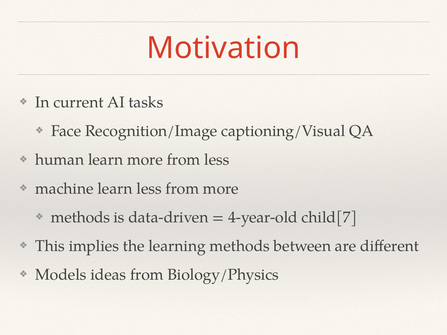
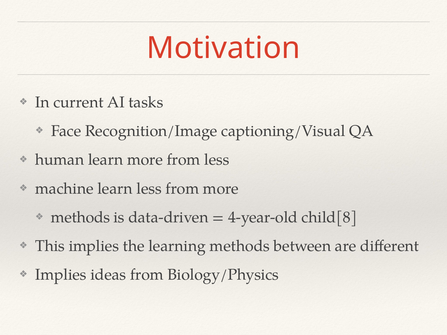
child[7: child[7 -> child[8
Models at (61, 275): Models -> Implies
